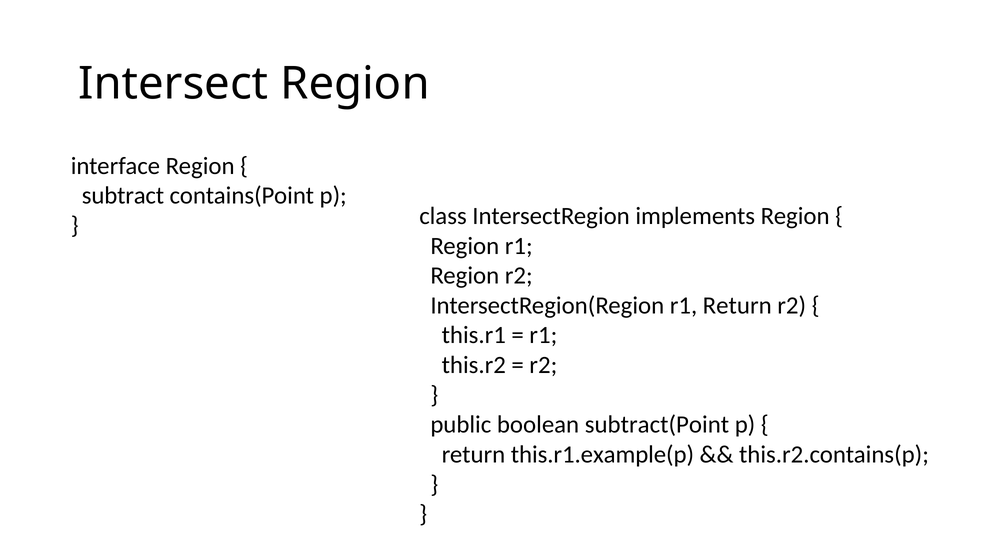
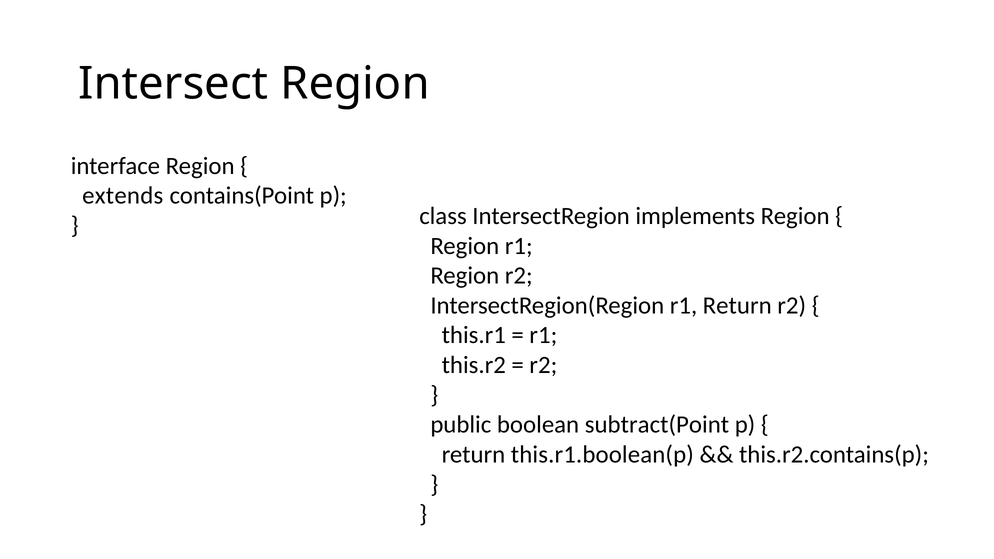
subtract: subtract -> extends
this.r1.example(p: this.r1.example(p -> this.r1.boolean(p
